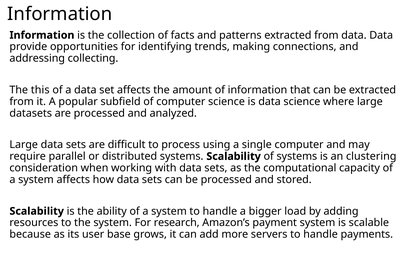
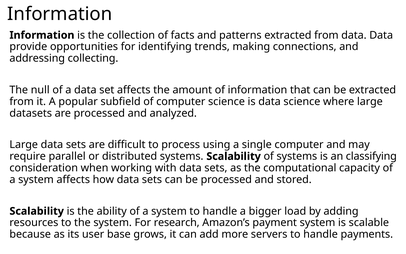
this: this -> null
clustering: clustering -> classifying
